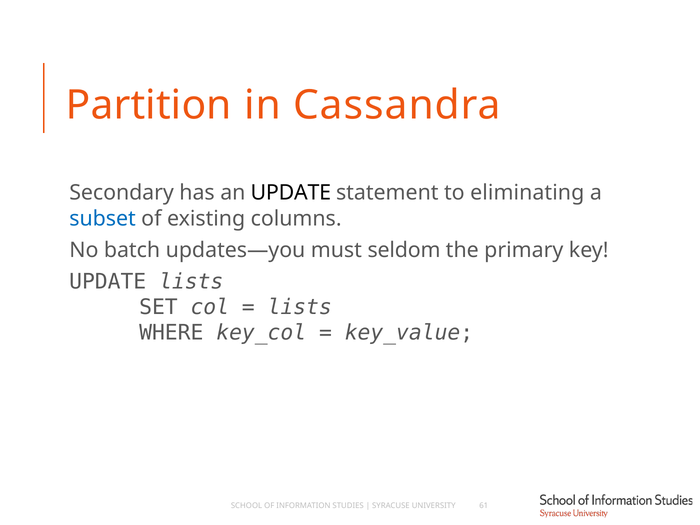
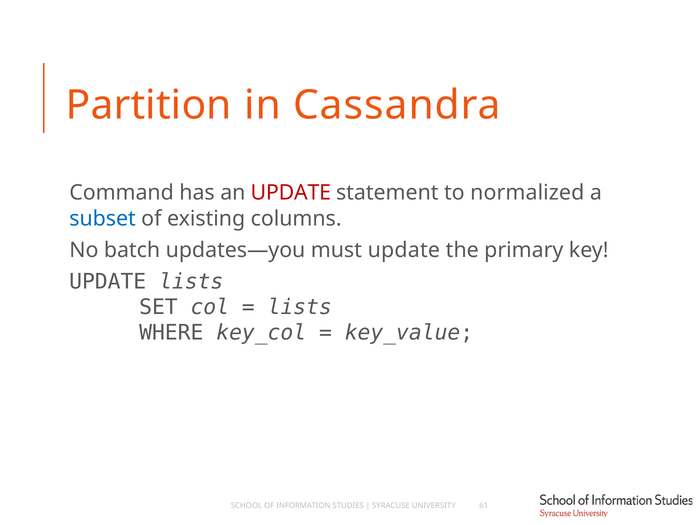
Secondary: Secondary -> Command
UPDATE at (291, 193) colour: black -> red
eliminating: eliminating -> normalized
must seldom: seldom -> update
